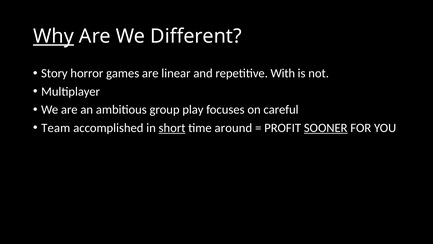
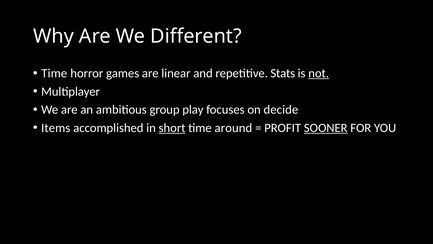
Why underline: present -> none
Story at (54, 73): Story -> Time
With: With -> Stats
not underline: none -> present
careful: careful -> decide
Team: Team -> Items
